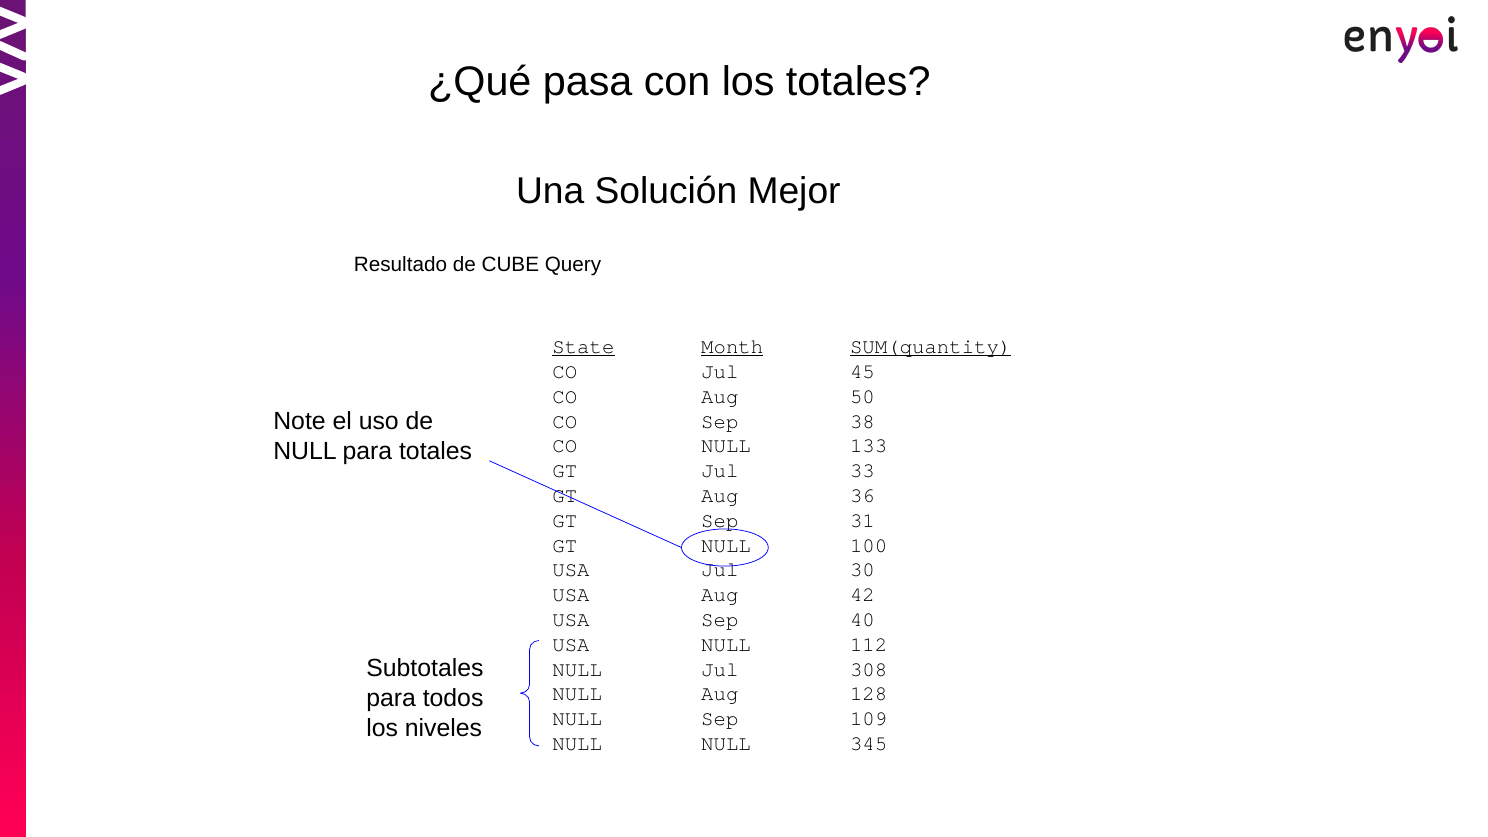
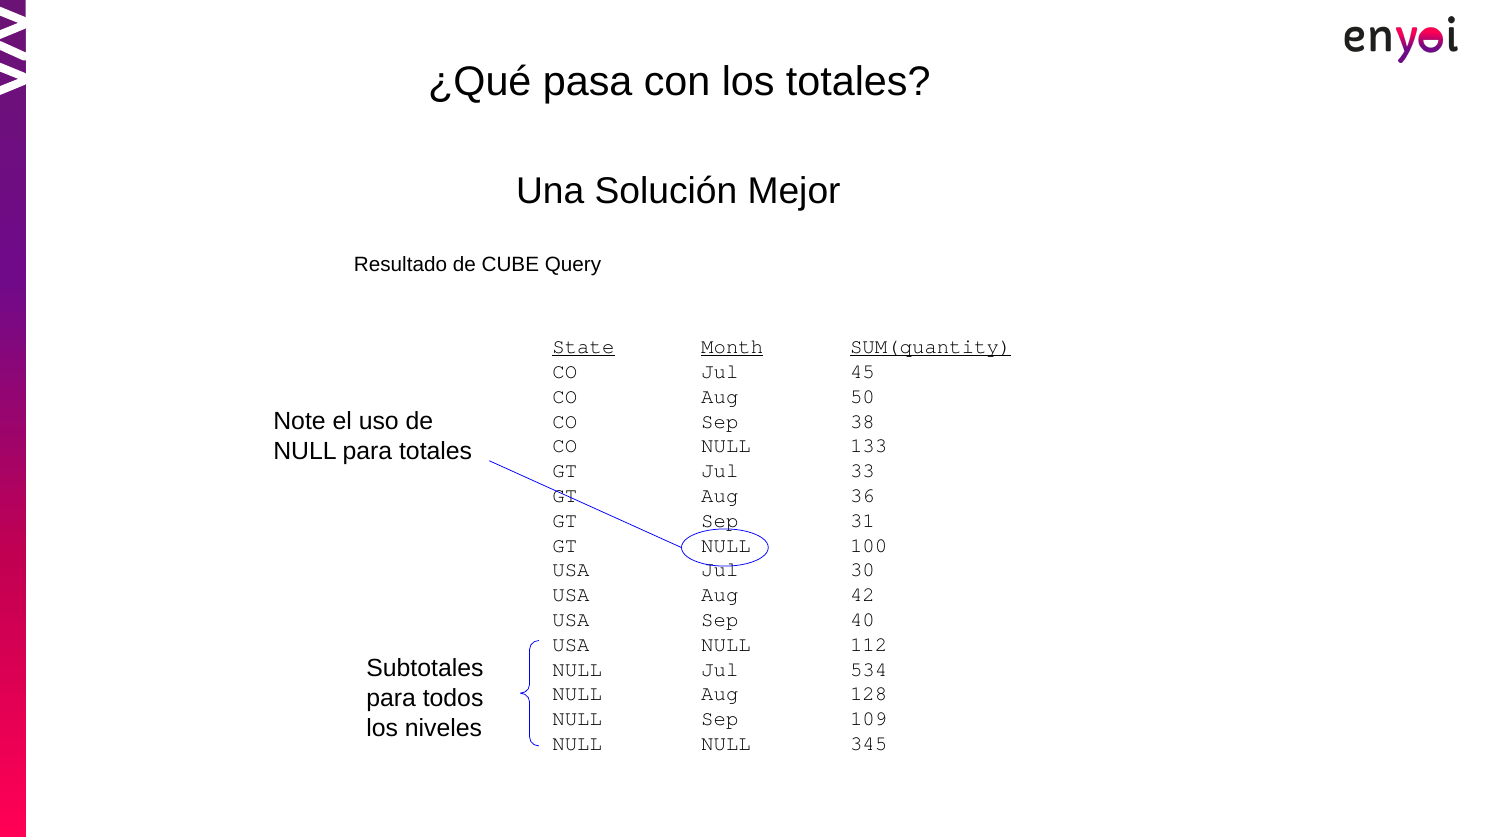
308: 308 -> 534
